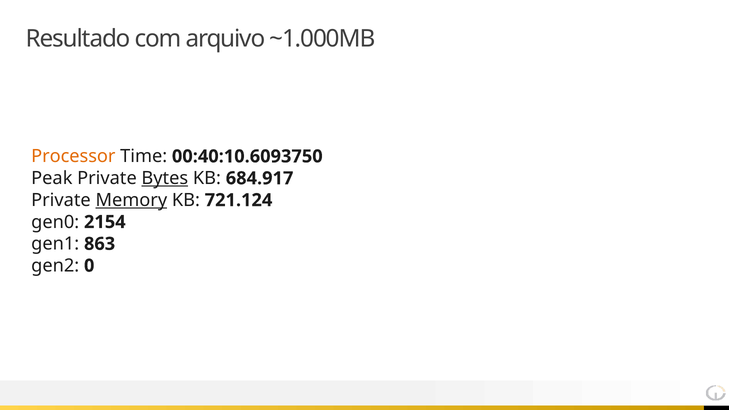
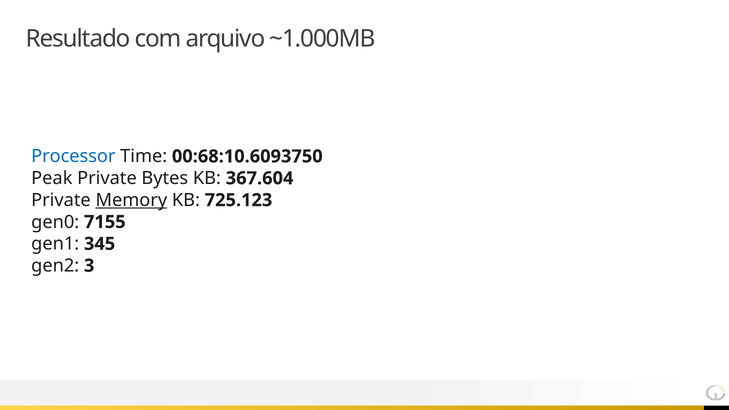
Processor colour: orange -> blue
00:40:10.6093750: 00:40:10.6093750 -> 00:68:10.6093750
Bytes underline: present -> none
684.917: 684.917 -> 367.604
721.124: 721.124 -> 725.123
2154: 2154 -> 7155
863: 863 -> 345
0: 0 -> 3
